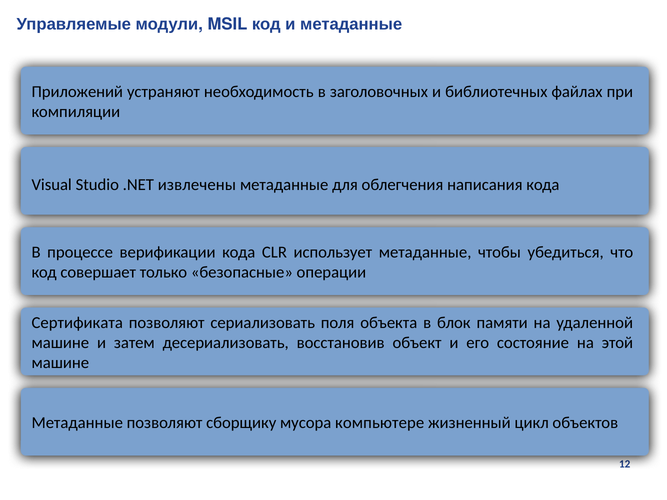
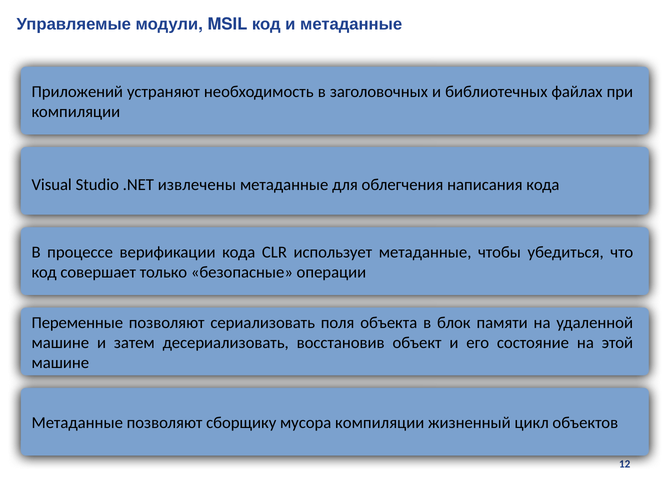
Сертификата: Сертификата -> Переменные
мусора компьютере: компьютере -> компиляции
